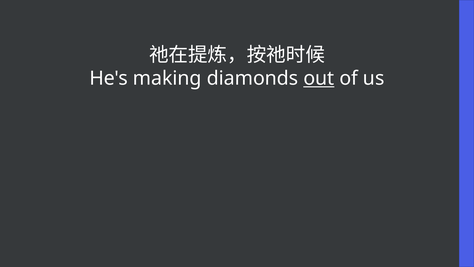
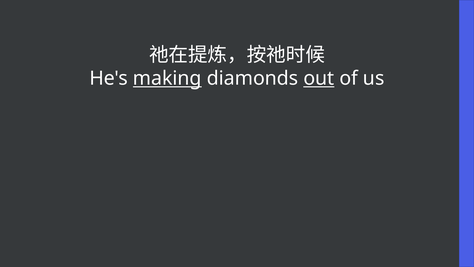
making underline: none -> present
